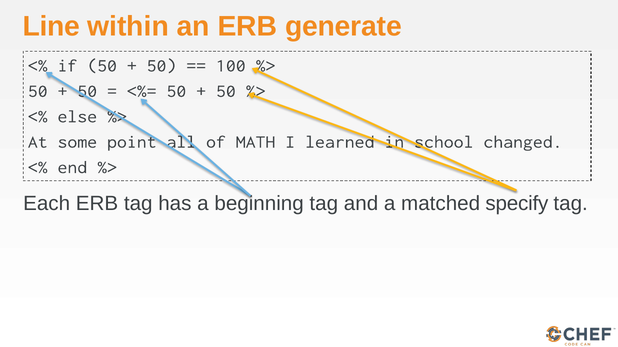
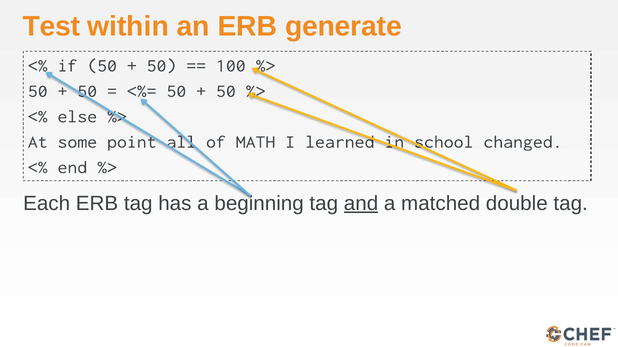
Line: Line -> Test
and underline: none -> present
specify: specify -> double
